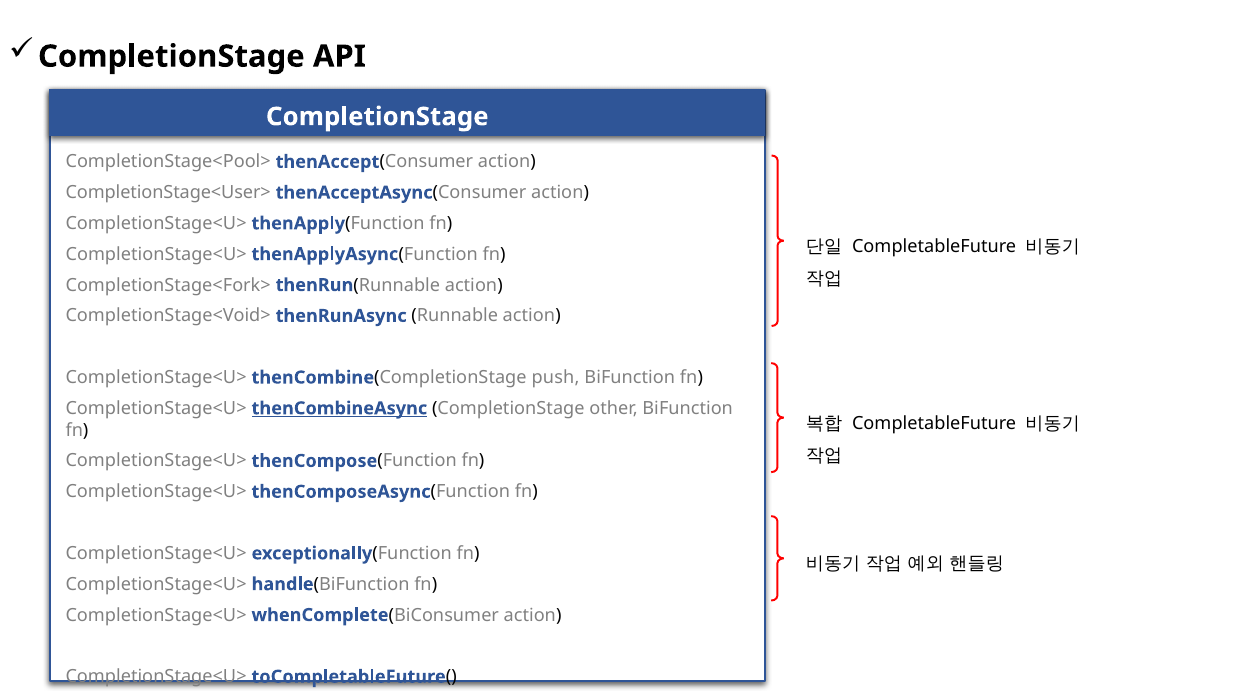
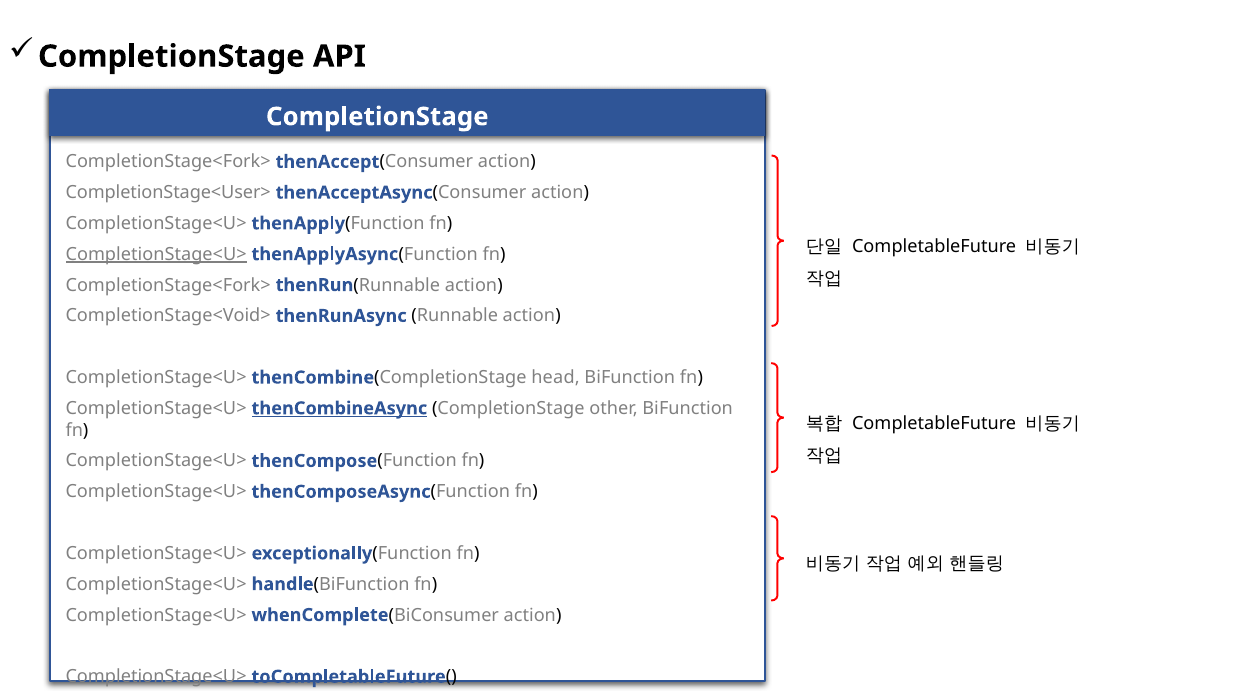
CompletionStage<Pool> at (168, 162): CompletionStage<Pool> -> CompletionStage<Fork>
CompletionStage<U> at (156, 254) underline: none -> present
push: push -> head
